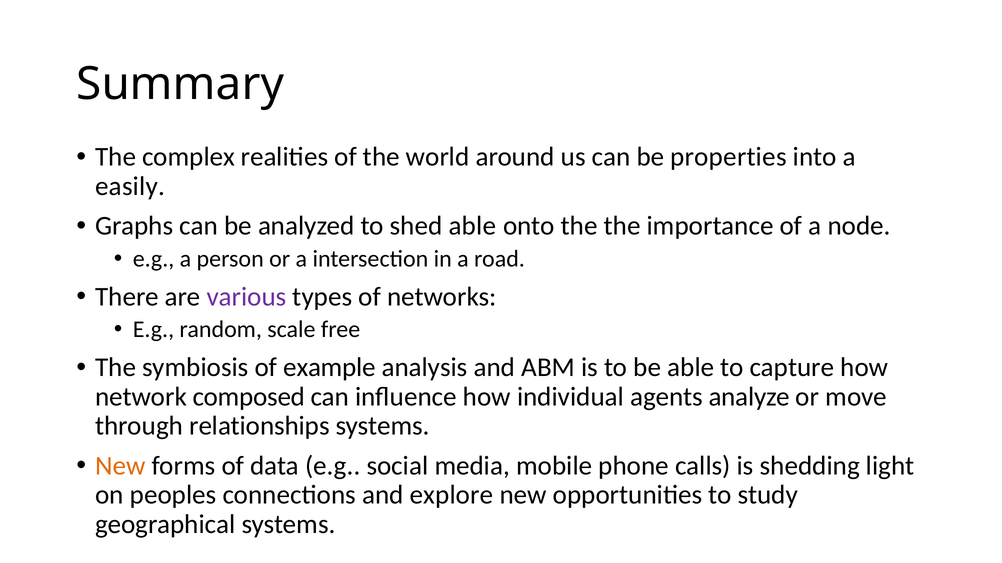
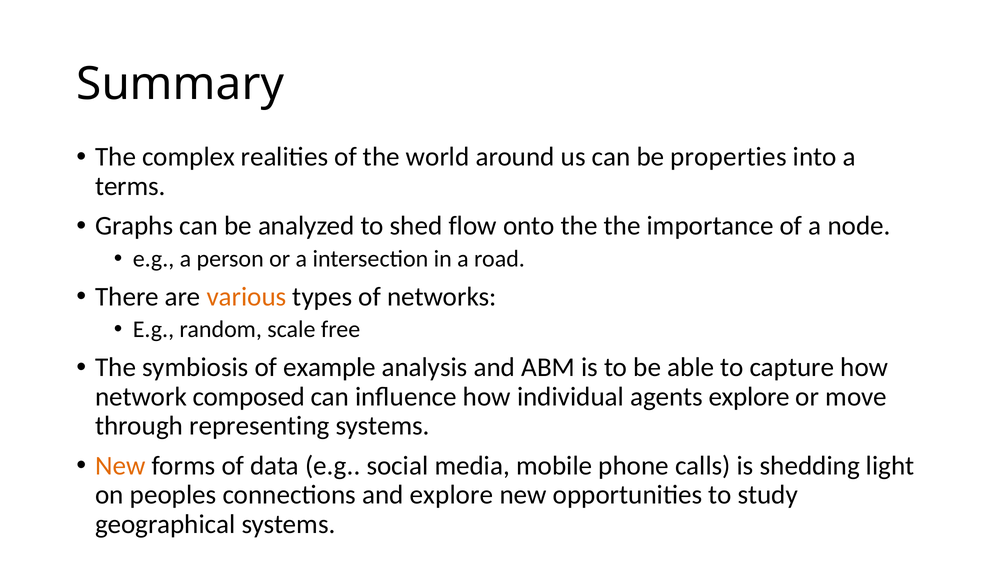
easily: easily -> terms
shed able: able -> flow
various colour: purple -> orange
agents analyze: analyze -> explore
relationships: relationships -> representing
